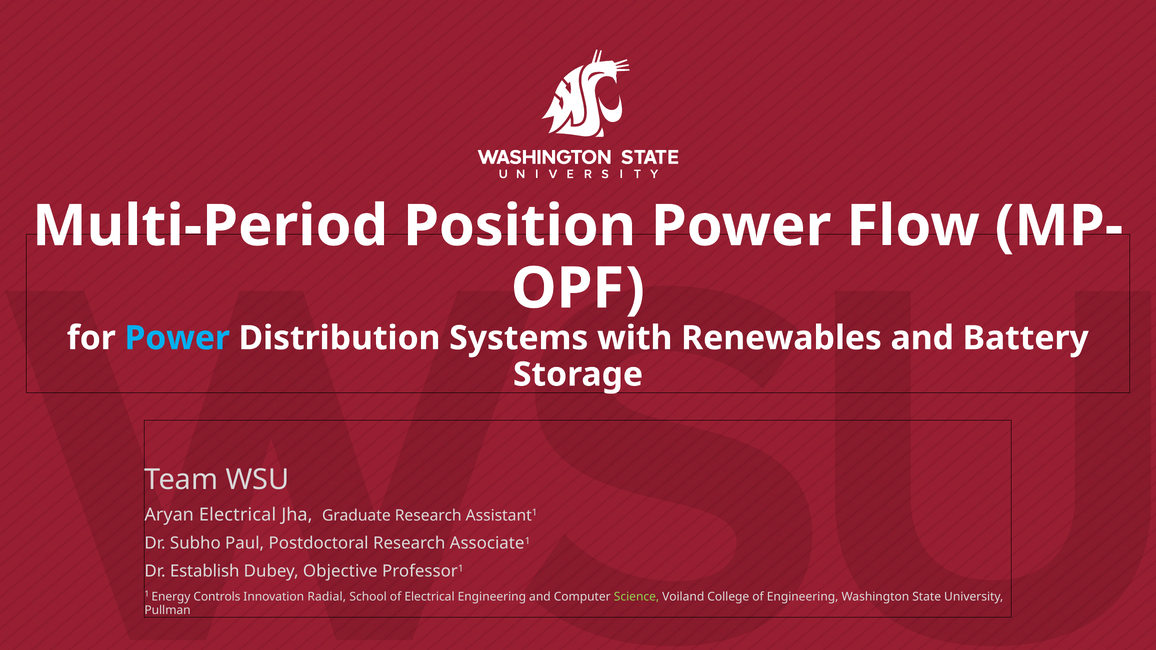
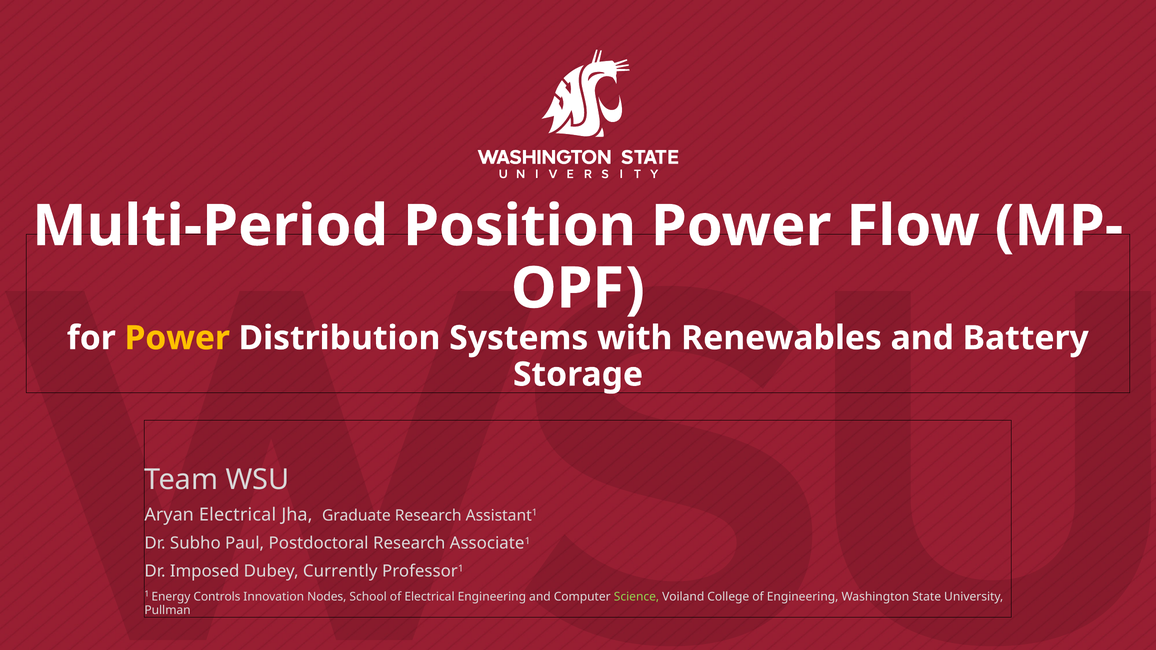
Power at (177, 338) colour: light blue -> yellow
Establish: Establish -> Imposed
Objective: Objective -> Currently
Radial: Radial -> Nodes
